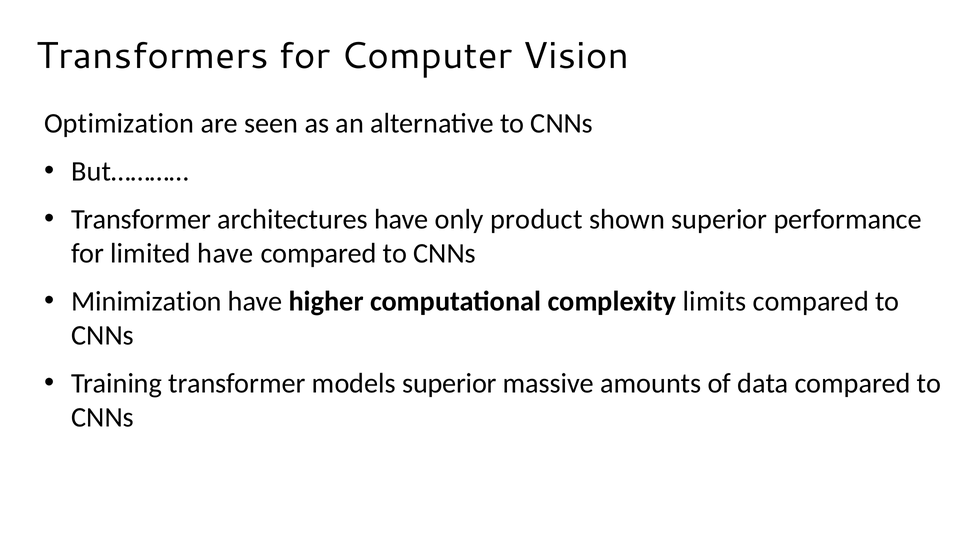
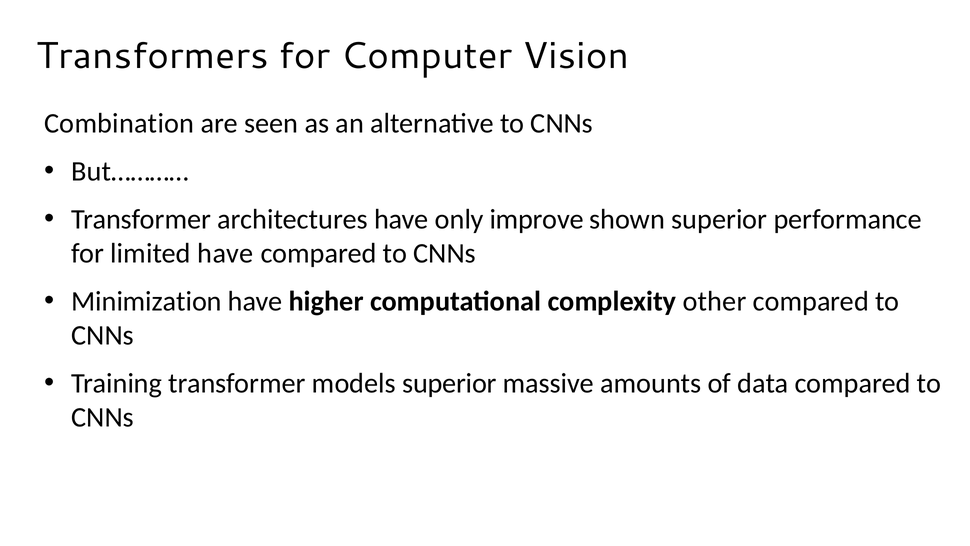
Optimization: Optimization -> Combination
product: product -> improve
limits: limits -> other
